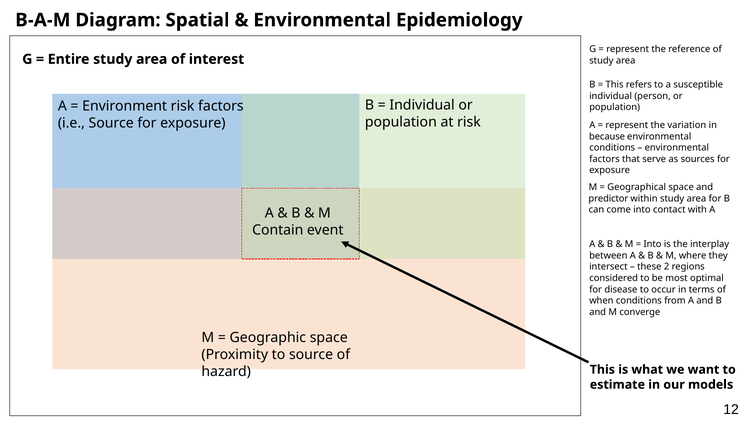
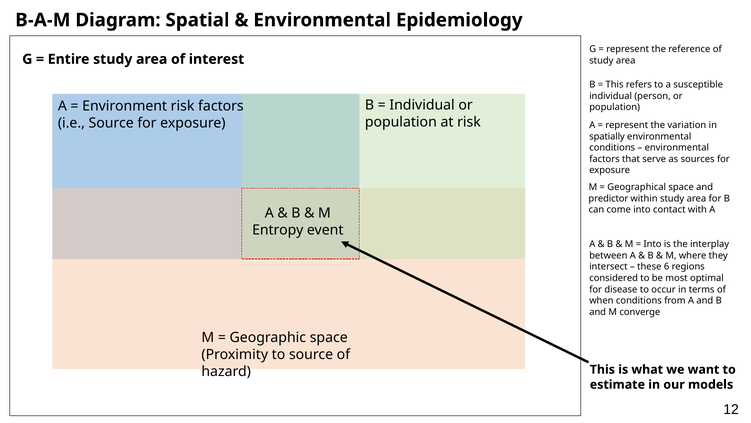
because: because -> spatially
Contain: Contain -> Entropy
2: 2 -> 6
